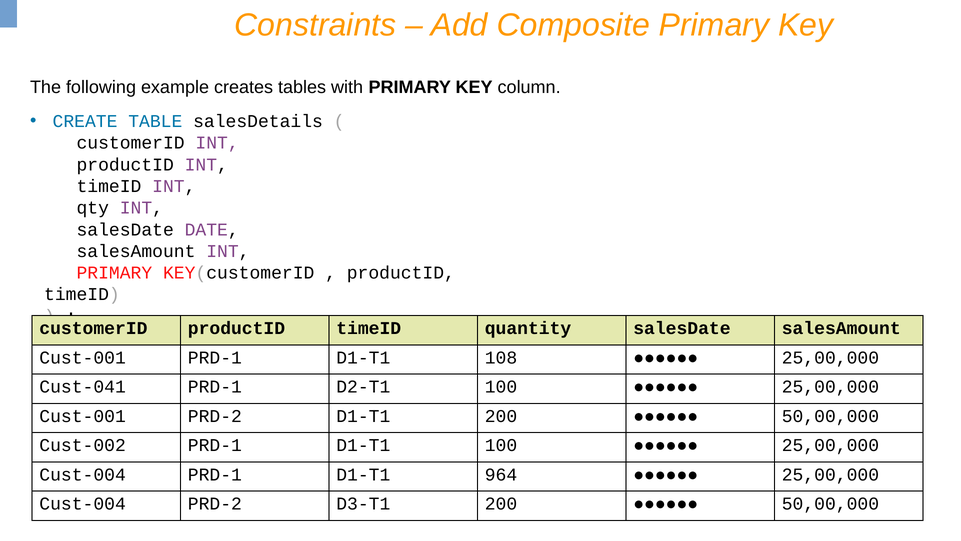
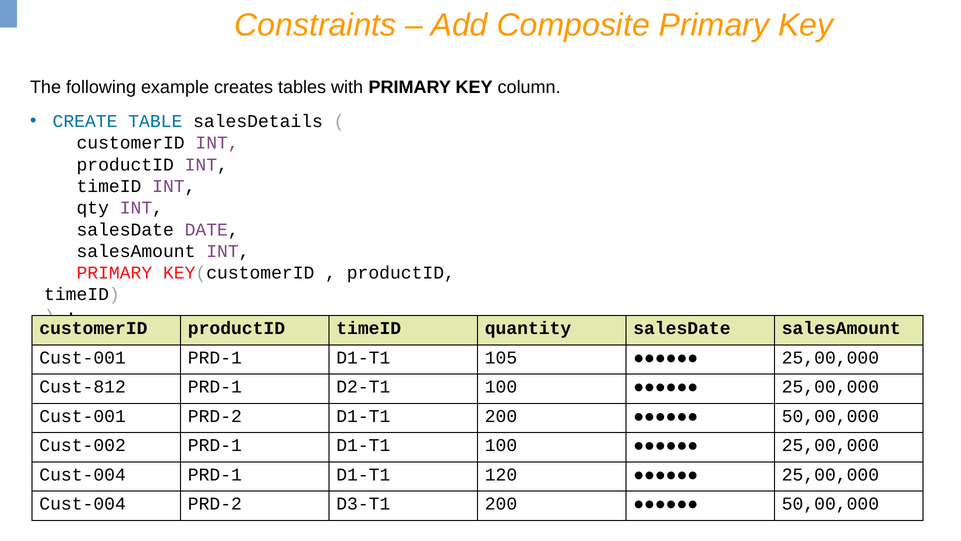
108: 108 -> 105
Cust-041: Cust-041 -> Cust-812
964: 964 -> 120
